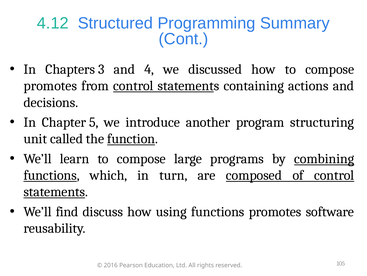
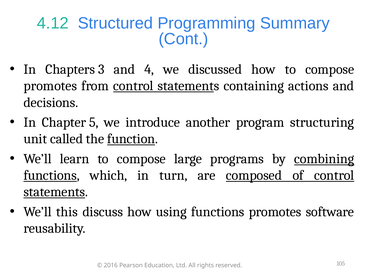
find: find -> this
